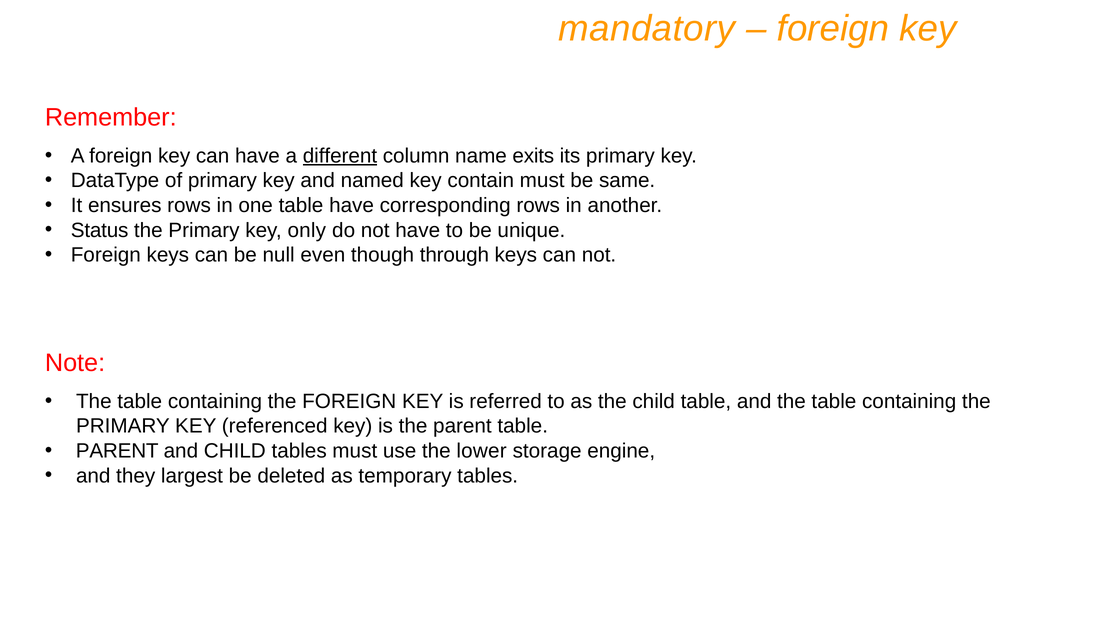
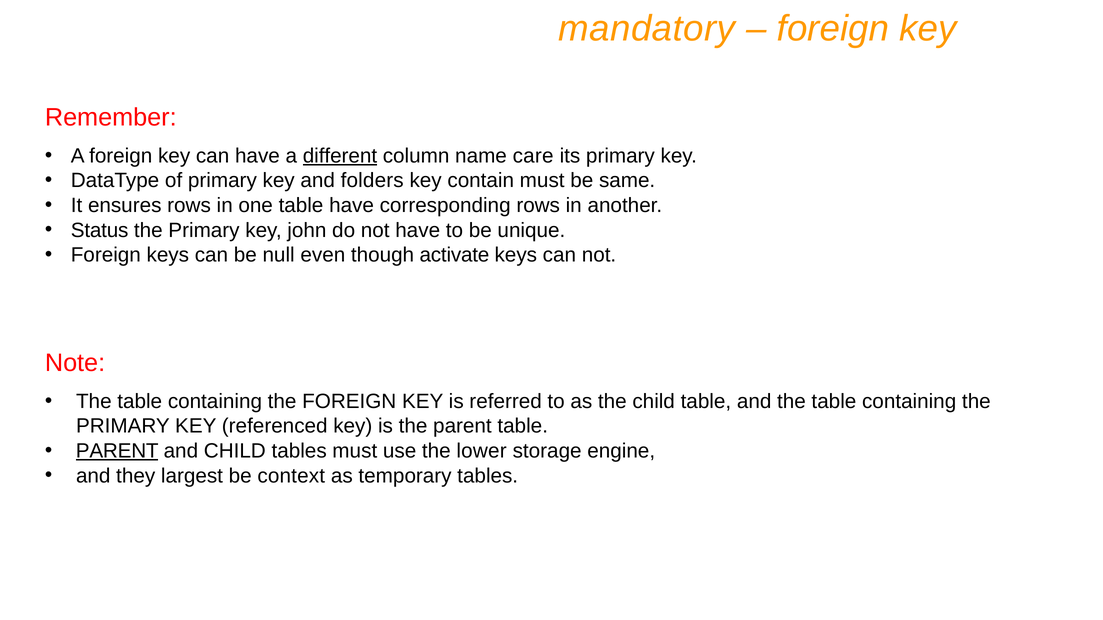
exits: exits -> care
named: named -> folders
only: only -> john
through: through -> activate
PARENT at (117, 451) underline: none -> present
deleted: deleted -> context
